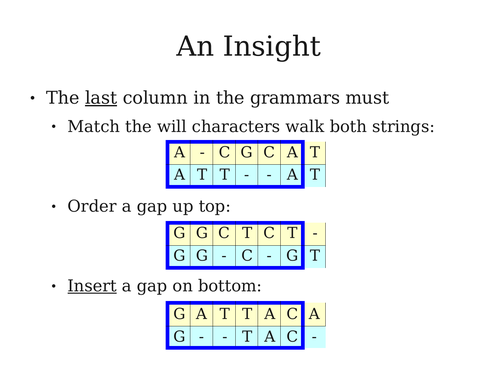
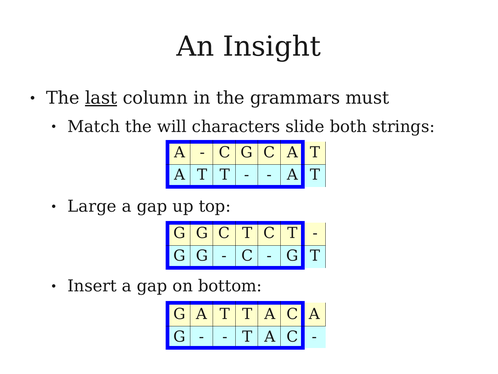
walk: walk -> slide
Order: Order -> Large
Insert underline: present -> none
